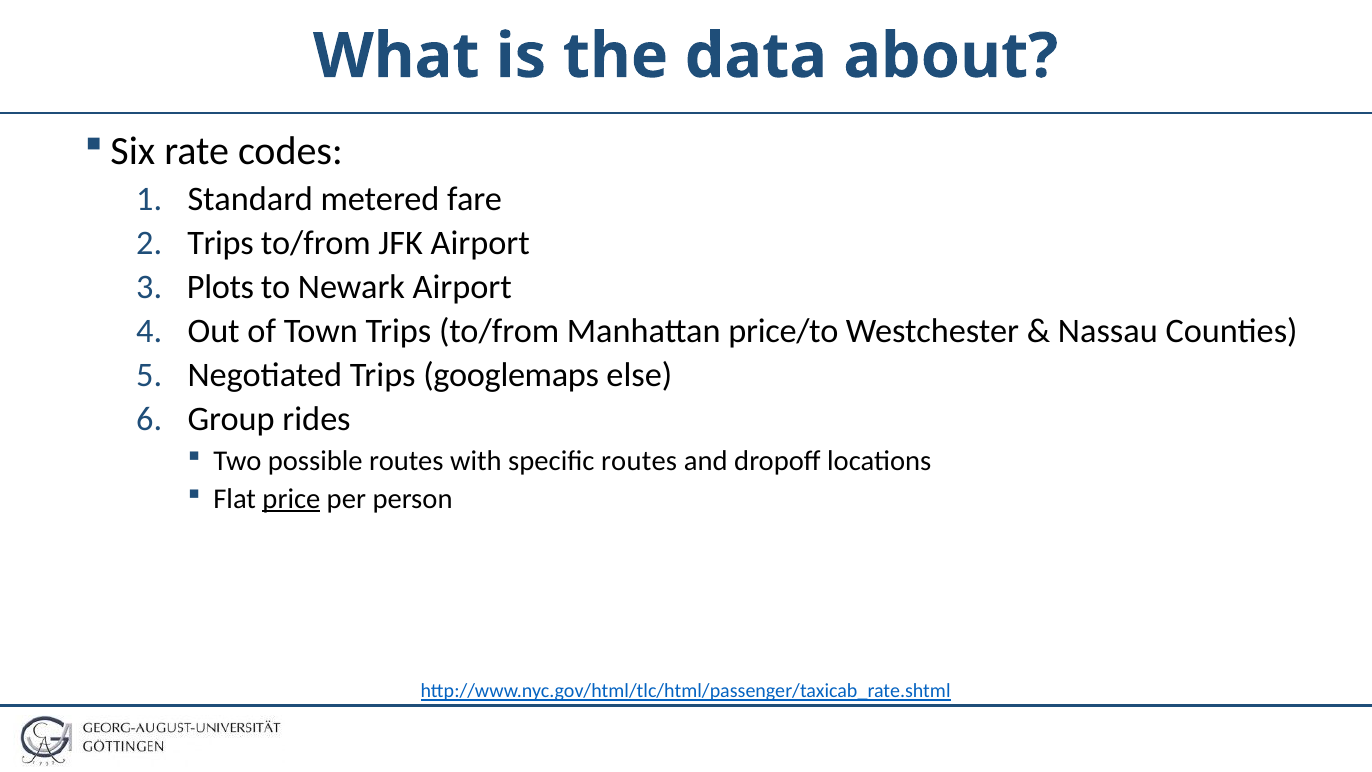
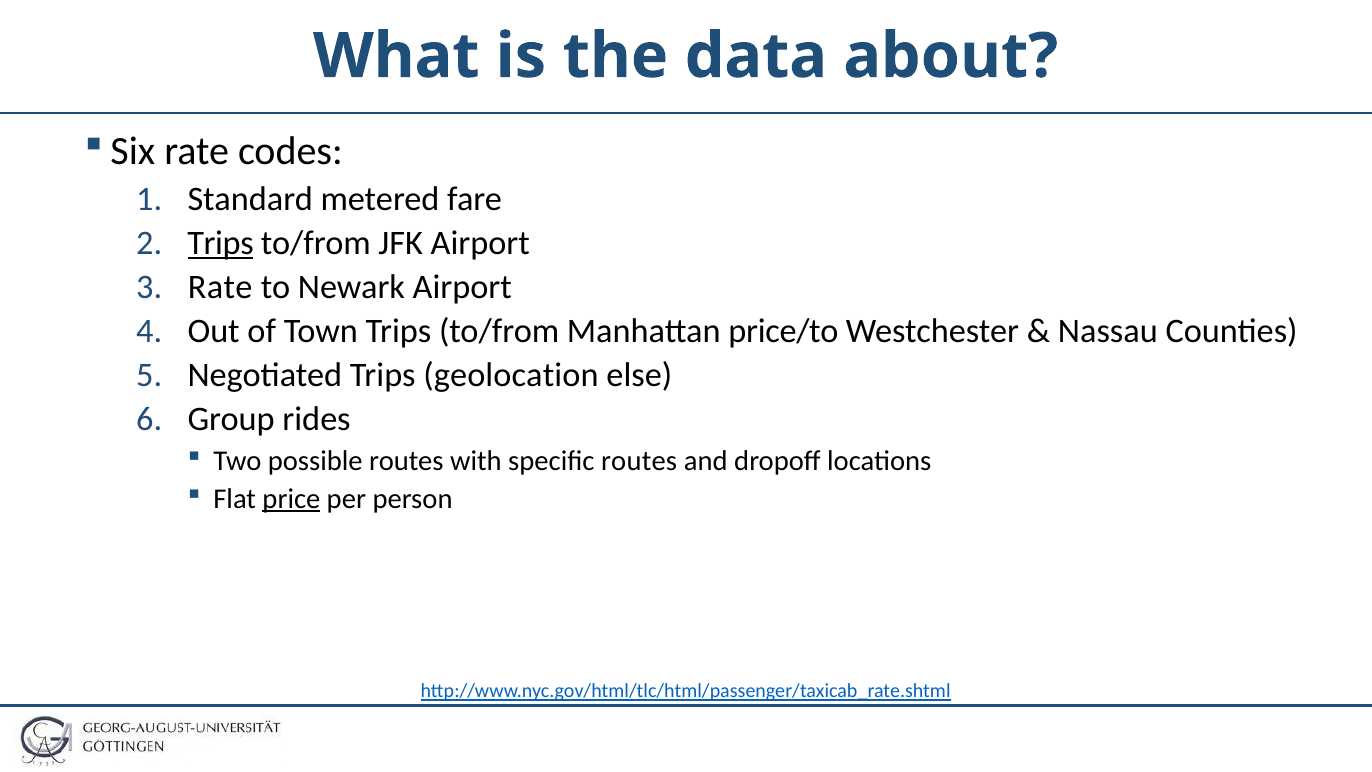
Trips at (221, 243) underline: none -> present
Plots at (221, 287): Plots -> Rate
googlemaps: googlemaps -> geolocation
